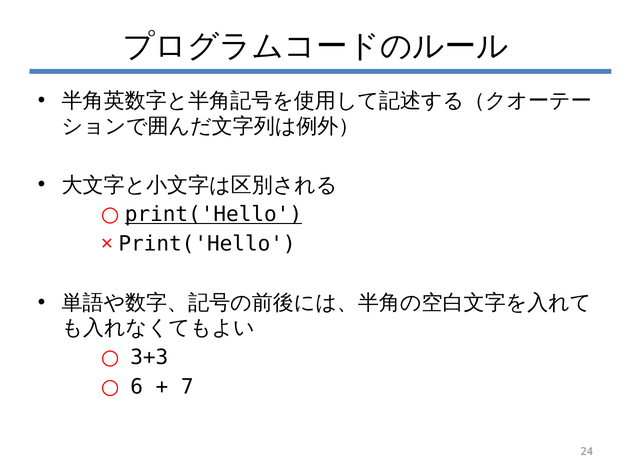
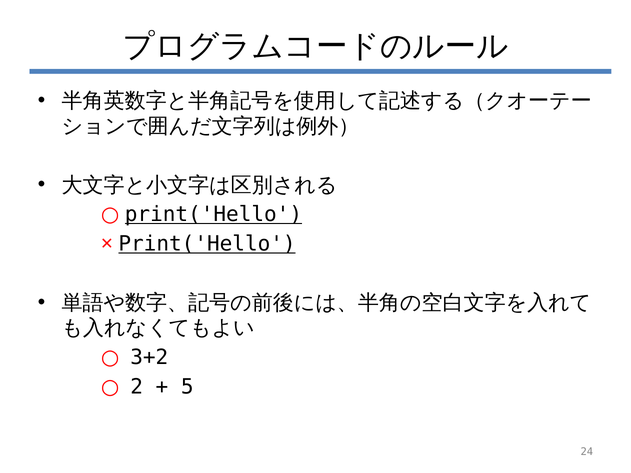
Print('Hello at (207, 244) underline: none -> present
3+3: 3+3 -> 3+2
6: 6 -> 2
7: 7 -> 5
